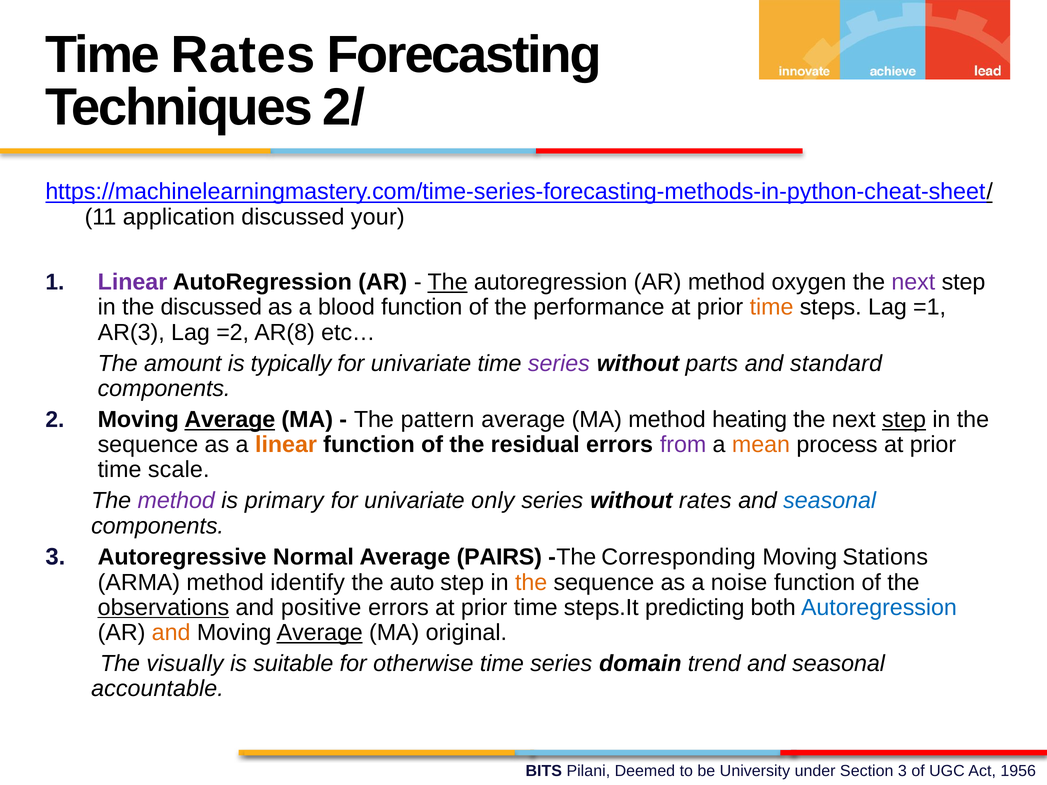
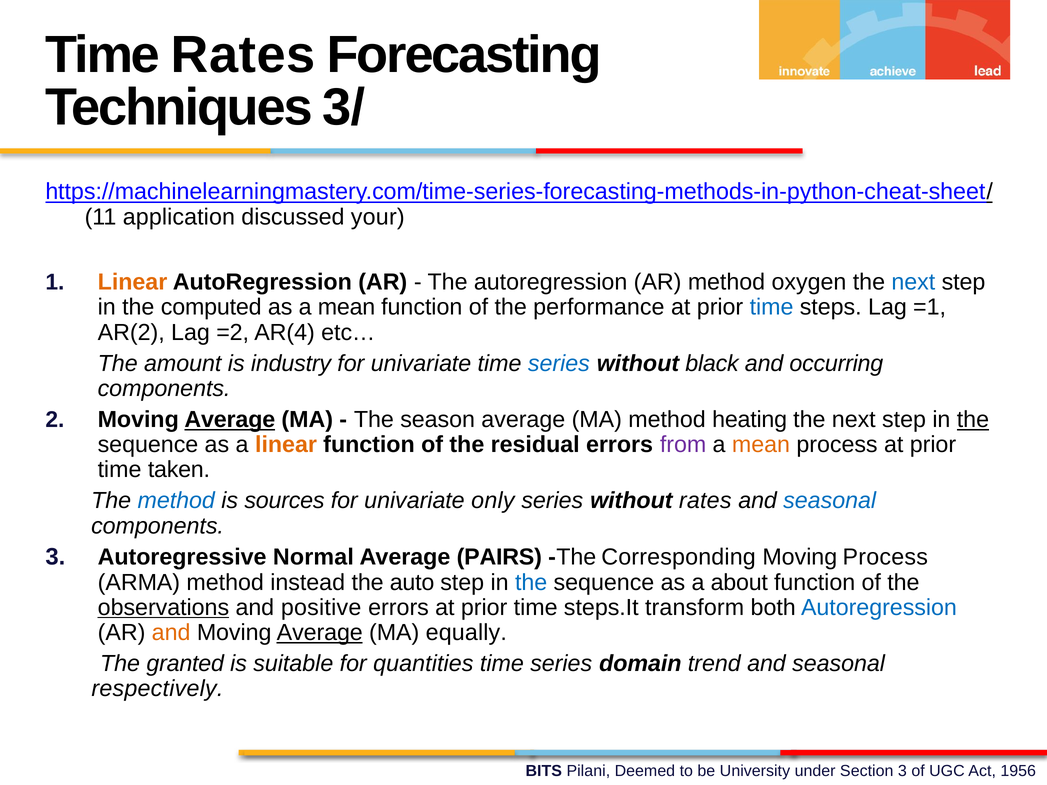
2/: 2/ -> 3/
Linear at (133, 282) colour: purple -> orange
The at (448, 282) underline: present -> none
next at (913, 282) colour: purple -> blue
the discussed: discussed -> computed
as a blood: blood -> mean
time at (772, 307) colour: orange -> blue
AR(3: AR(3 -> AR(2
AR(8: AR(8 -> AR(4
typically: typically -> industry
series at (559, 364) colour: purple -> blue
parts: parts -> black
standard: standard -> occurring
pattern: pattern -> season
step at (904, 420) underline: present -> none
the at (973, 420) underline: none -> present
scale: scale -> taken
method at (176, 501) colour: purple -> blue
primary: primary -> sources
Moving Stations: Stations -> Process
identify: identify -> instead
the at (531, 583) colour: orange -> blue
noise: noise -> about
predicting: predicting -> transform
original: original -> equally
visually: visually -> granted
otherwise: otherwise -> quantities
accountable: accountable -> respectively
